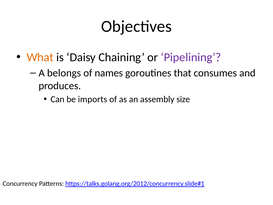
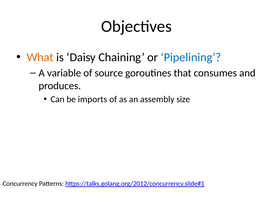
Pipelining colour: purple -> blue
belongs: belongs -> variable
names: names -> source
